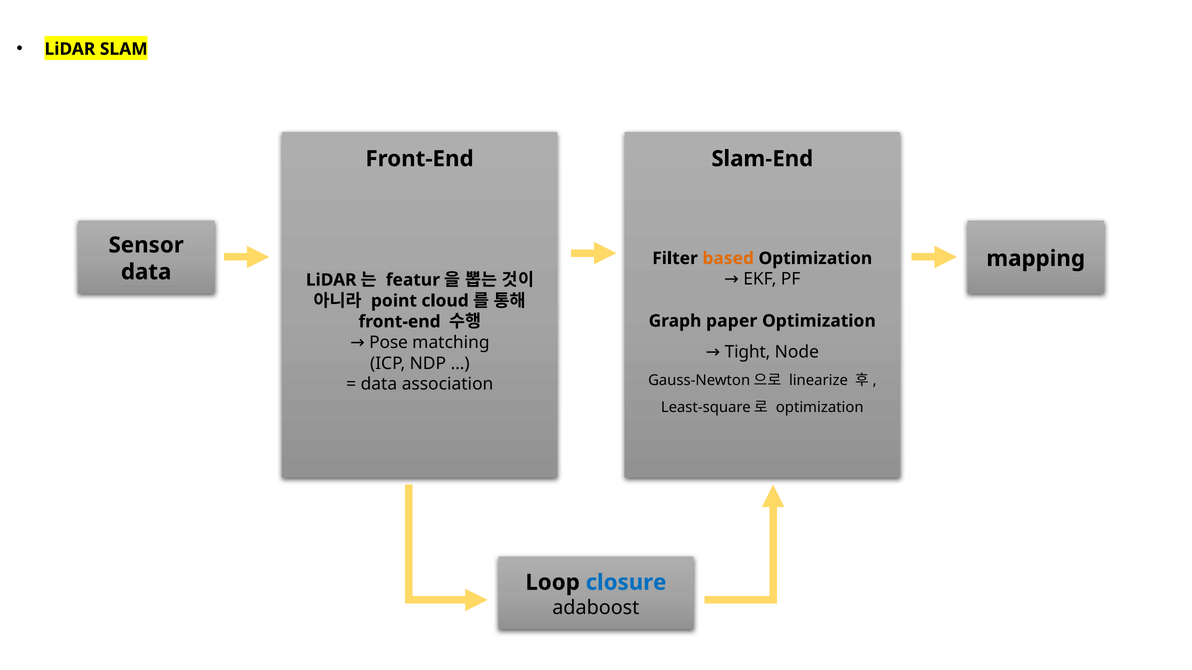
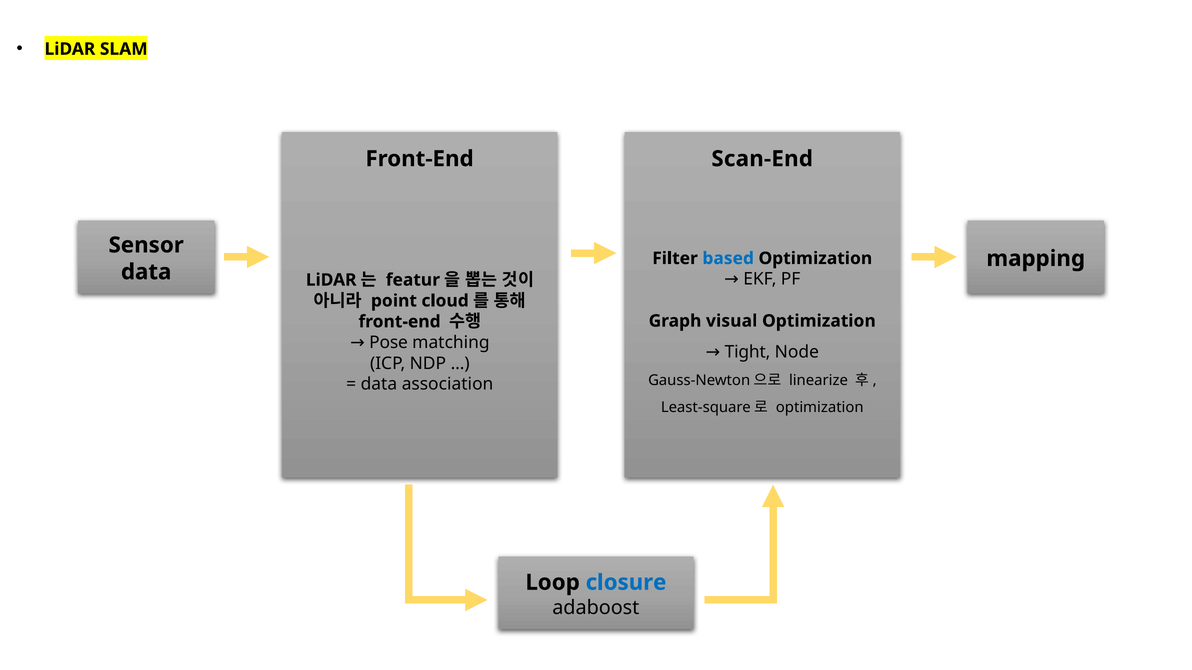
Slam-End: Slam-End -> Scan-End
based colour: orange -> blue
paper: paper -> visual
